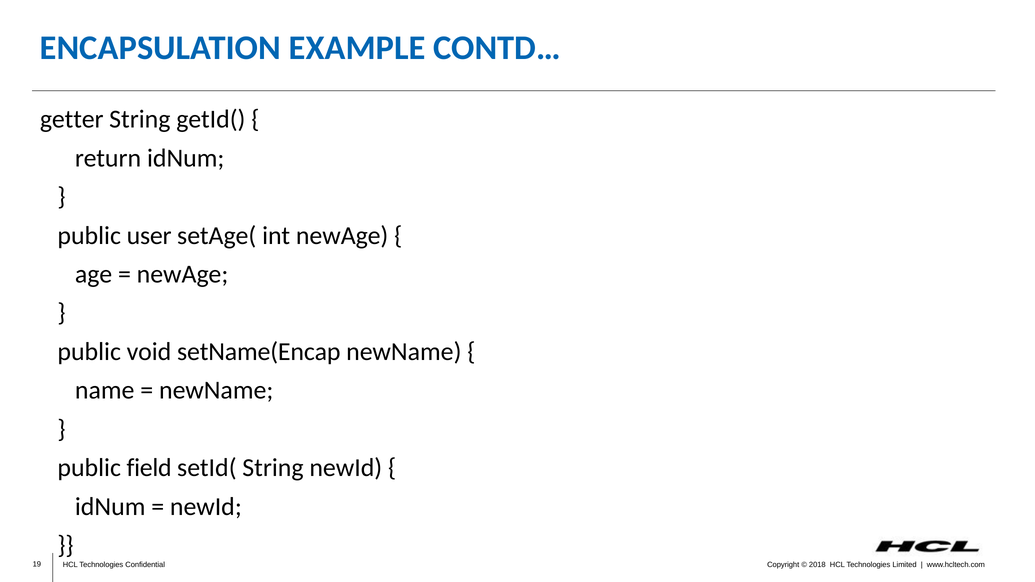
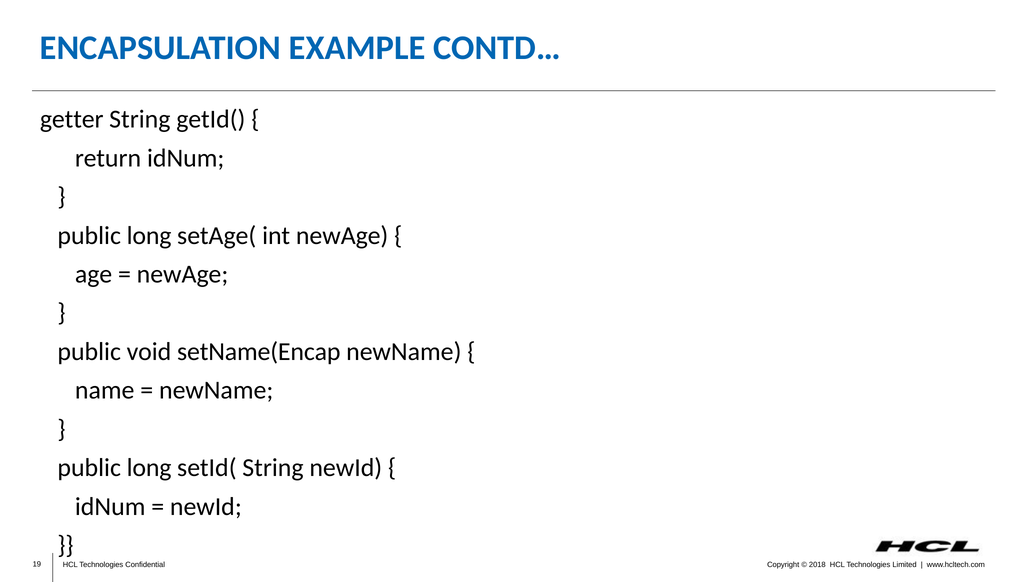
user at (149, 236): user -> long
field at (149, 468): field -> long
